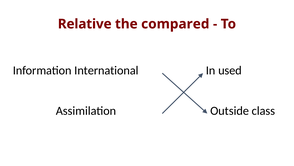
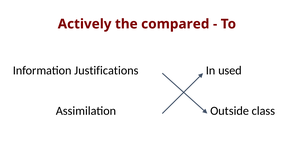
Relative: Relative -> Actively
International: International -> Justifications
